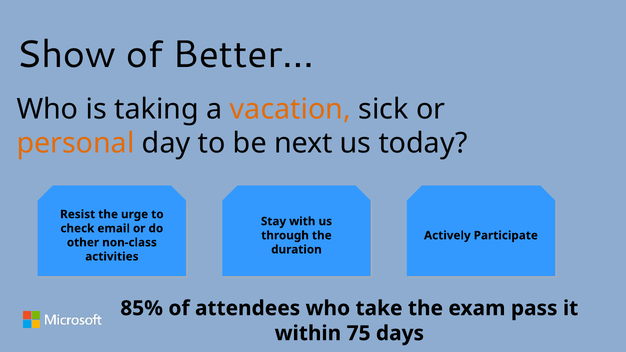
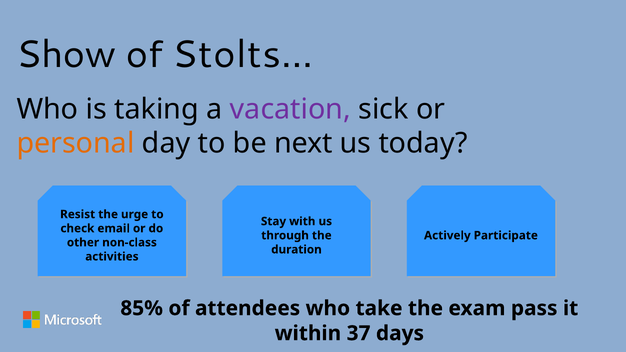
Better…: Better… -> Stolts…
vacation colour: orange -> purple
75: 75 -> 37
